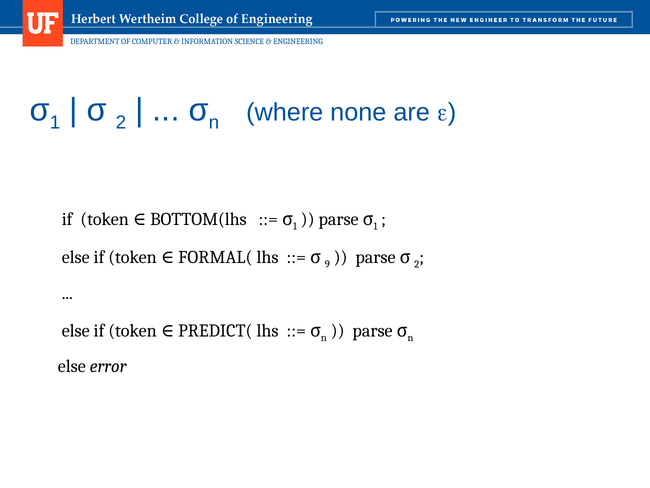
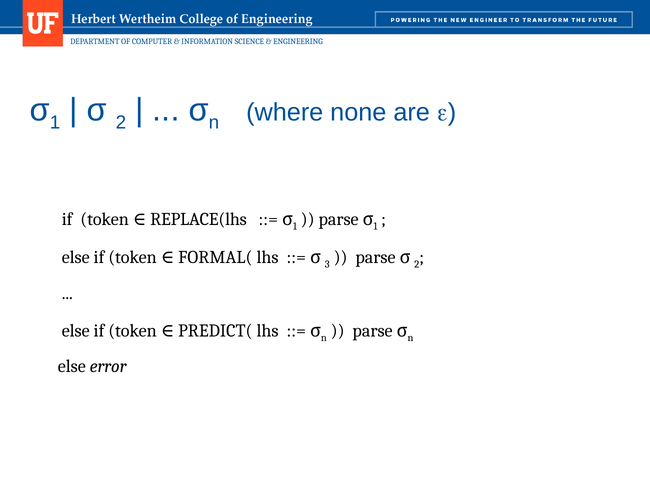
BOTTOM(lhs: BOTTOM(lhs -> REPLACE(lhs
9: 9 -> 3
